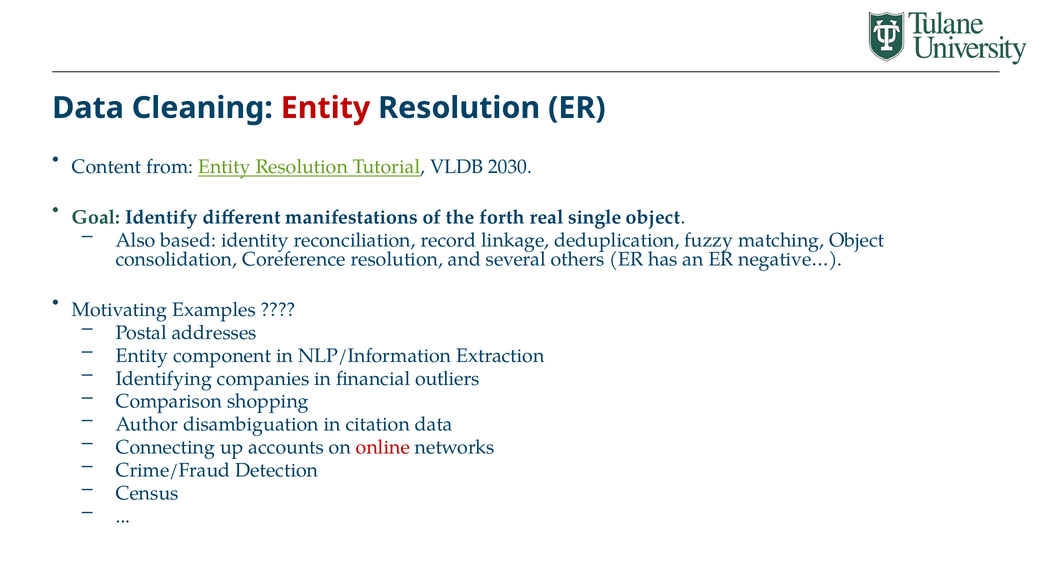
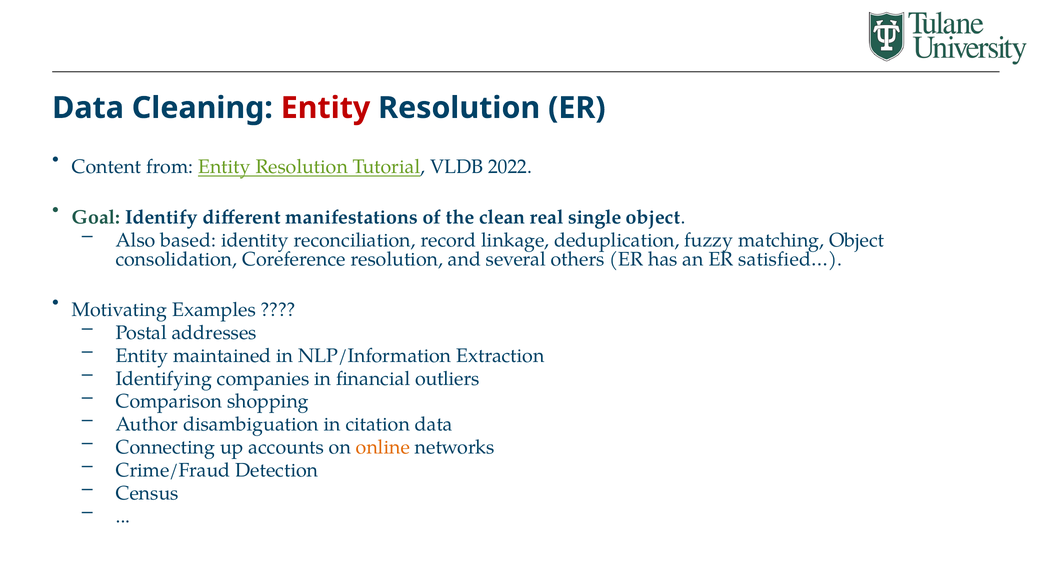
2030: 2030 -> 2022
forth: forth -> clean
negative…: negative… -> satisfied…
component: component -> maintained
online colour: red -> orange
